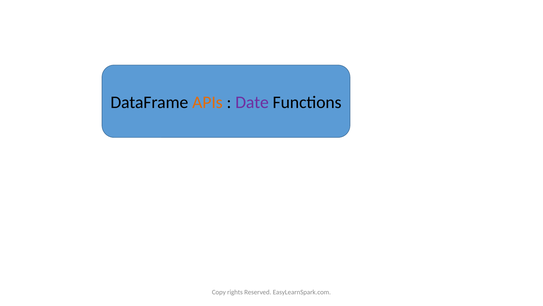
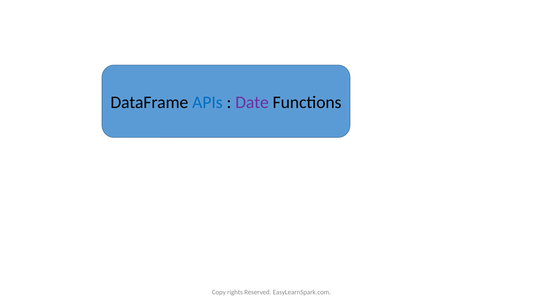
APIs colour: orange -> blue
